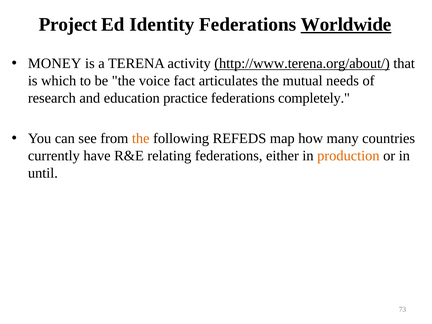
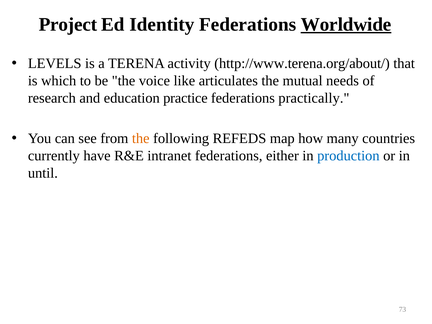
MONEY: MONEY -> LEVELS
http://www.terena.org/about/ underline: present -> none
fact: fact -> like
completely: completely -> practically
relating: relating -> intranet
production colour: orange -> blue
